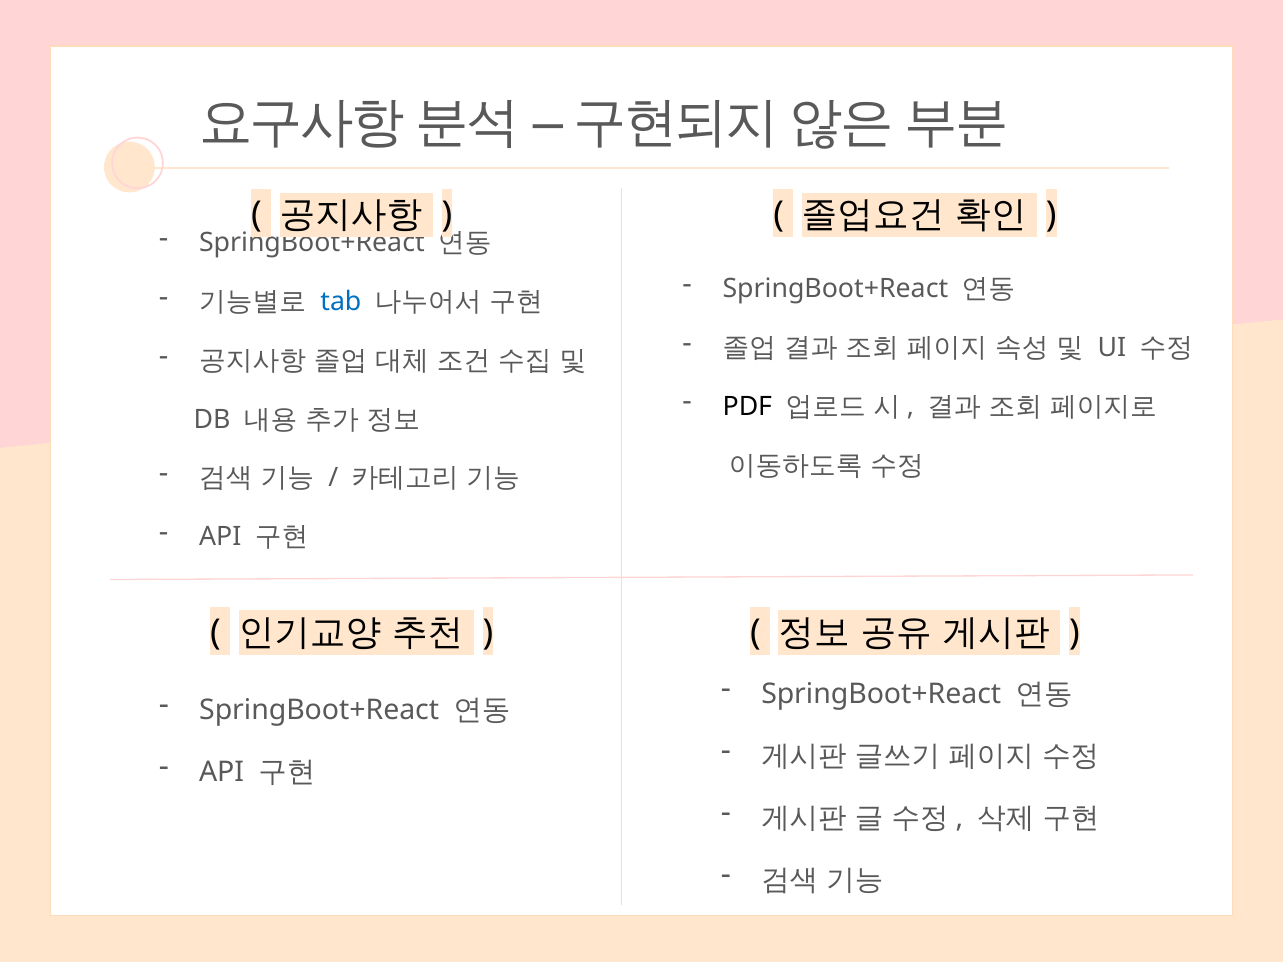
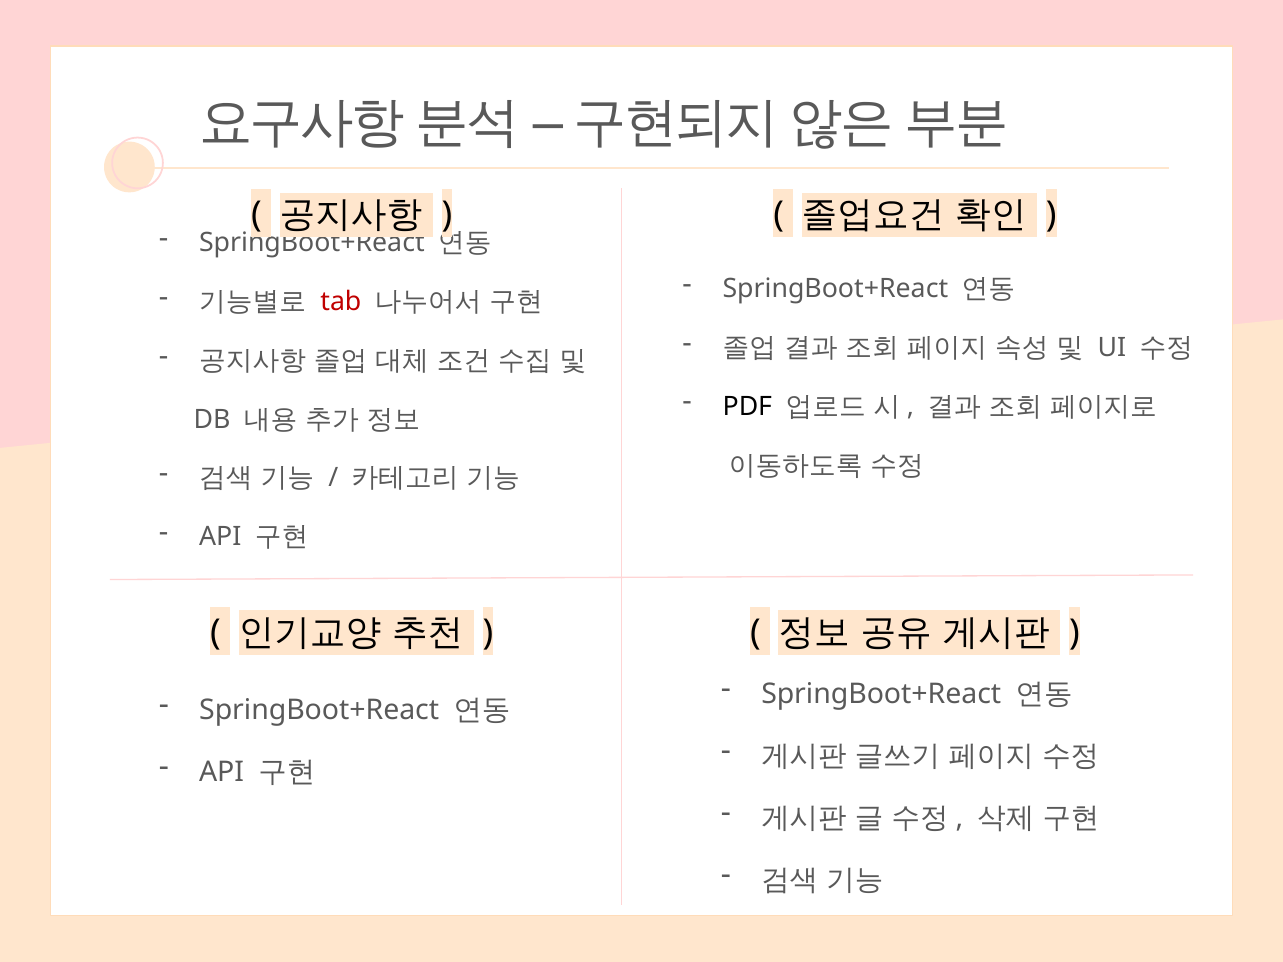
tab colour: blue -> red
